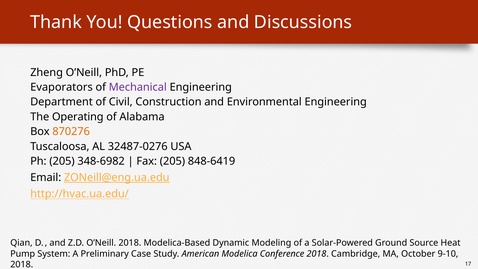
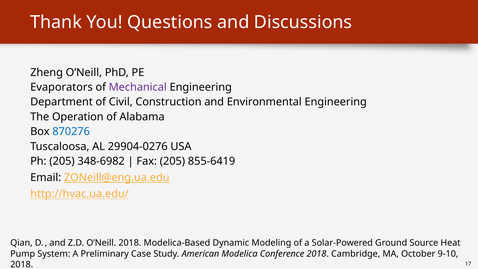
Operating: Operating -> Operation
870276 colour: orange -> blue
32487-0276: 32487-0276 -> 29904-0276
848-6419: 848-6419 -> 855-6419
